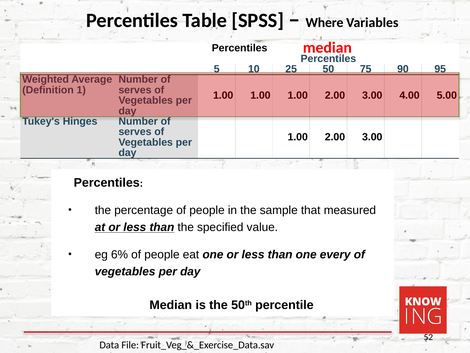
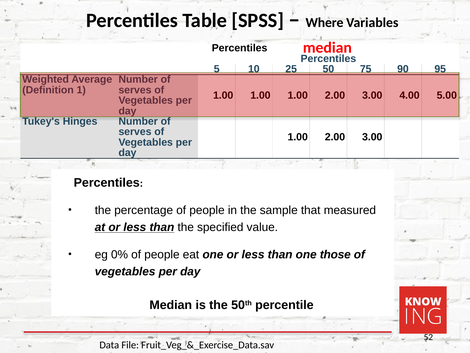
6%: 6% -> 0%
every: every -> those
